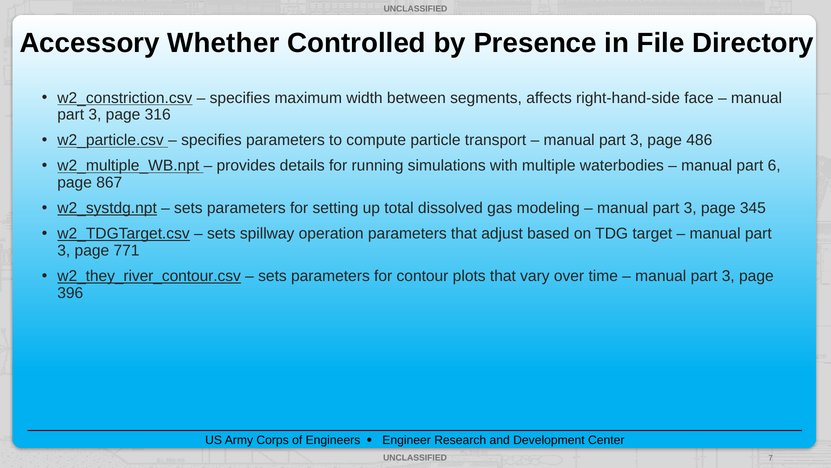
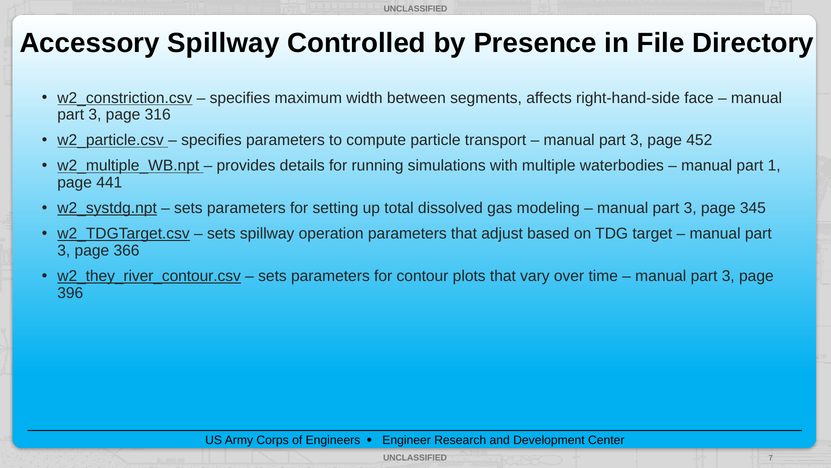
Accessory Whether: Whether -> Spillway
486: 486 -> 452
6: 6 -> 1
867: 867 -> 441
771: 771 -> 366
